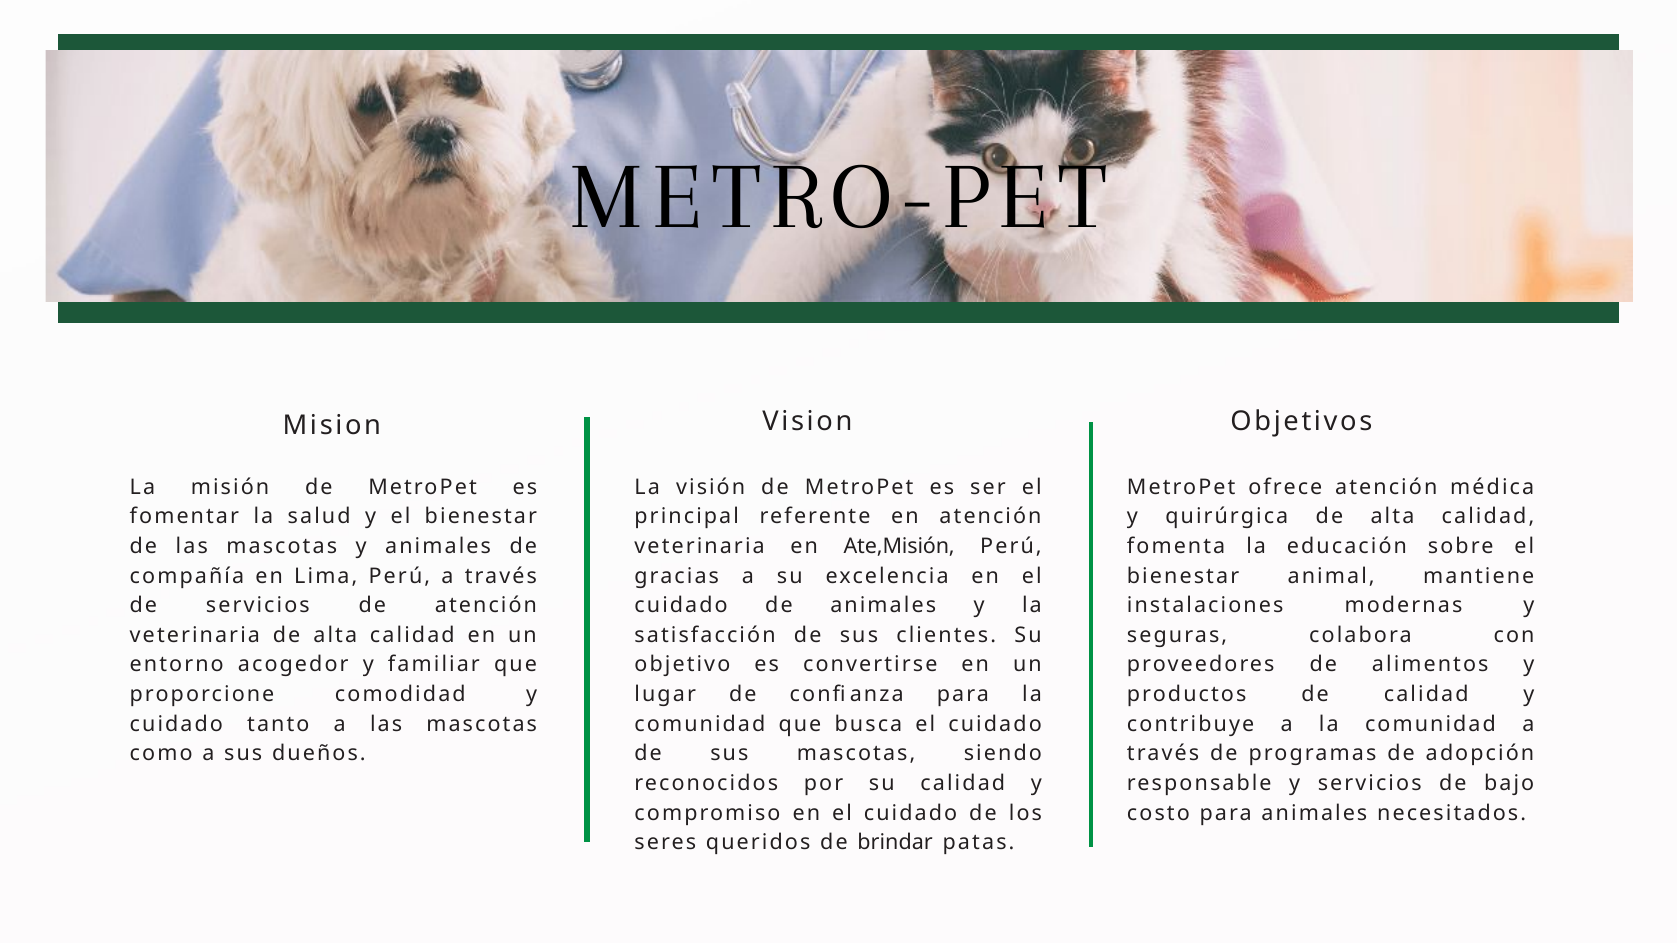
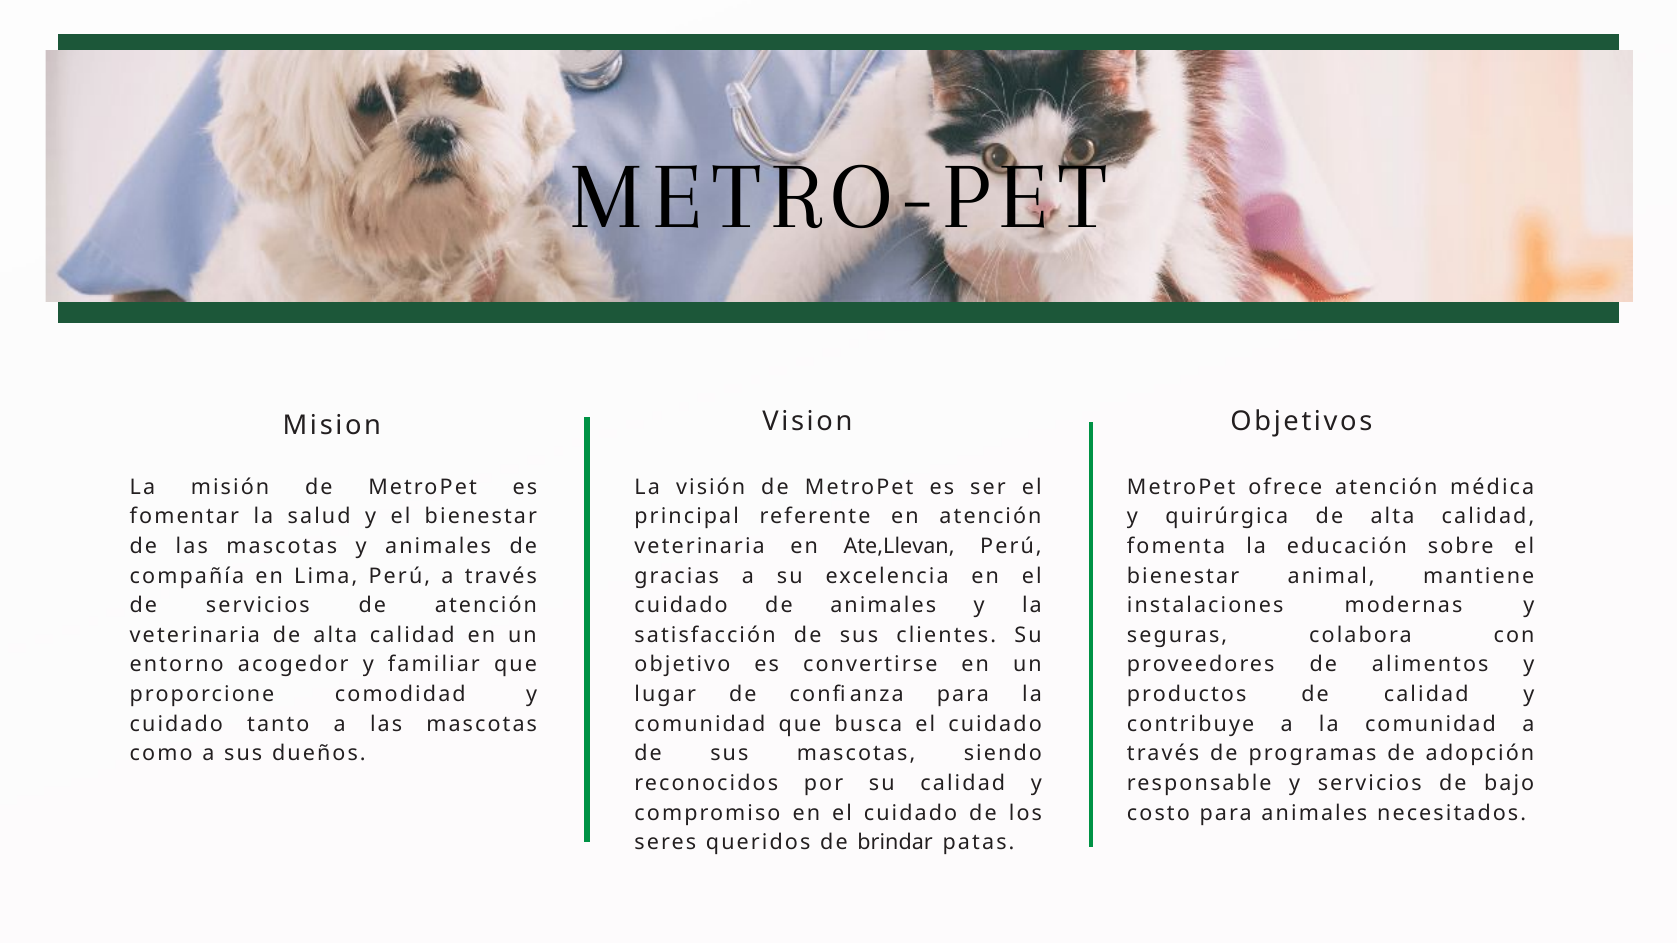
Ate,Misión: Ate,Misión -> Ate,Llevan
